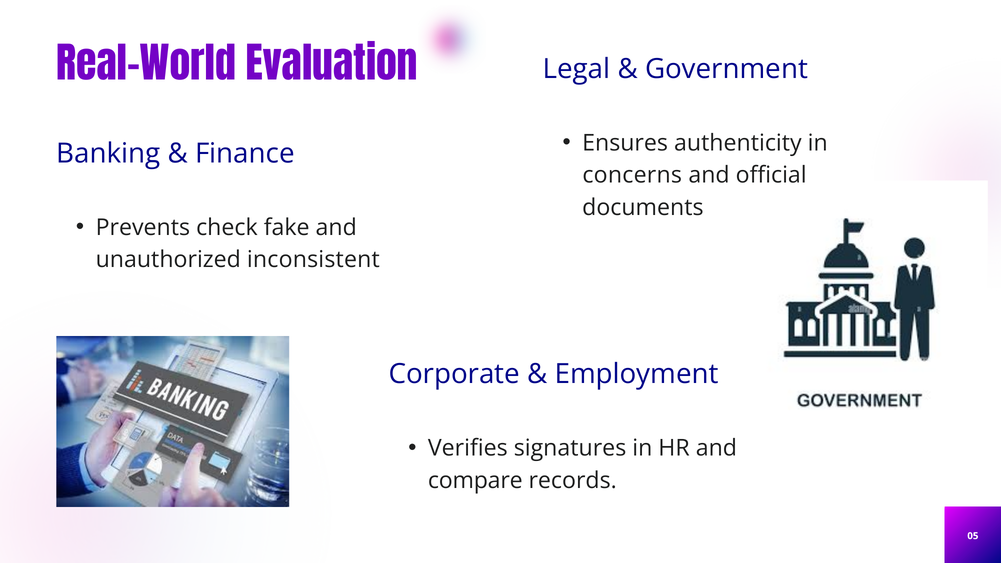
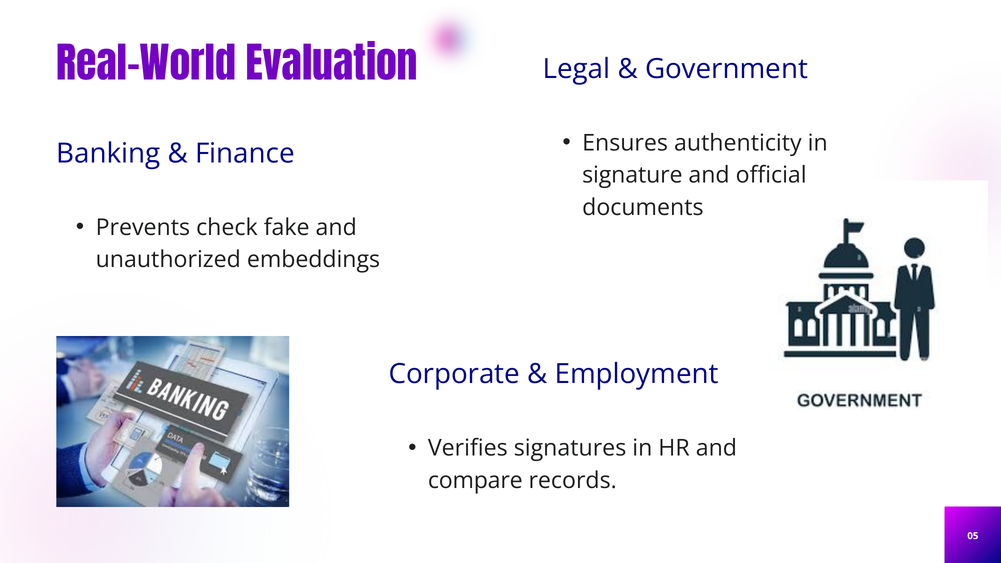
concerns: concerns -> signature
inconsistent: inconsistent -> embeddings
